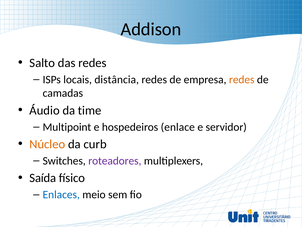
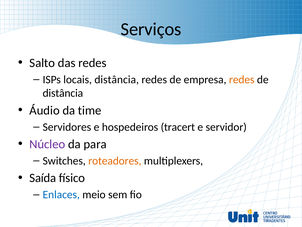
Addison: Addison -> Serviços
camadas at (63, 93): camadas -> distância
Multipoint: Multipoint -> Servidores
enlace: enlace -> tracert
Núcleo colour: orange -> purple
curb: curb -> para
roteadores colour: purple -> orange
